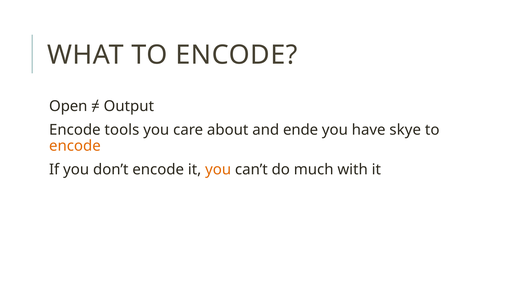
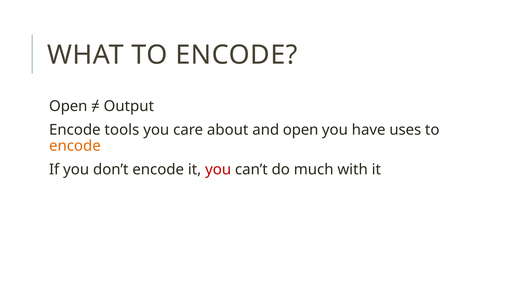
and ende: ende -> open
skye: skye -> uses
you at (218, 170) colour: orange -> red
